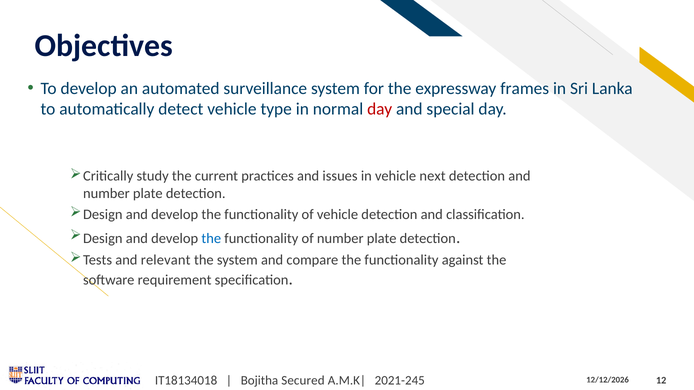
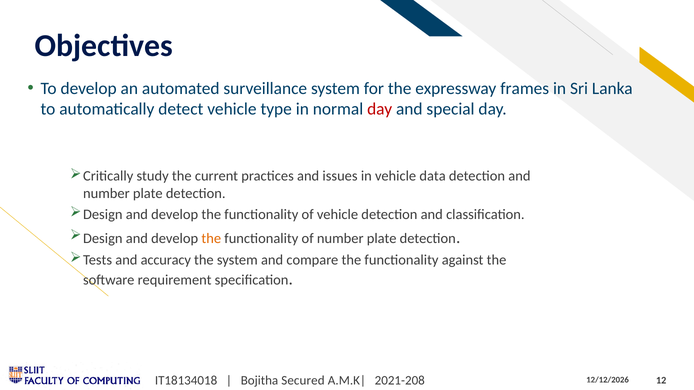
next: next -> data
the at (211, 238) colour: blue -> orange
relevant: relevant -> accuracy
2021-245: 2021-245 -> 2021-208
